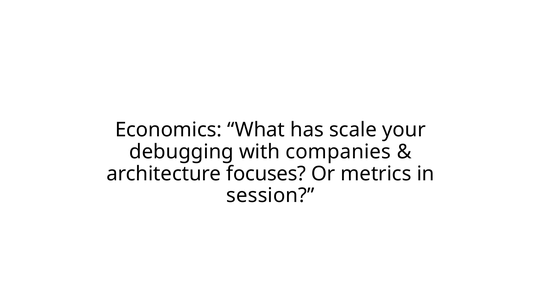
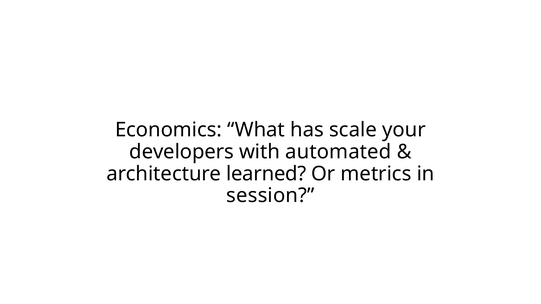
debugging: debugging -> developers
companies: companies -> automated
focuses: focuses -> learned
